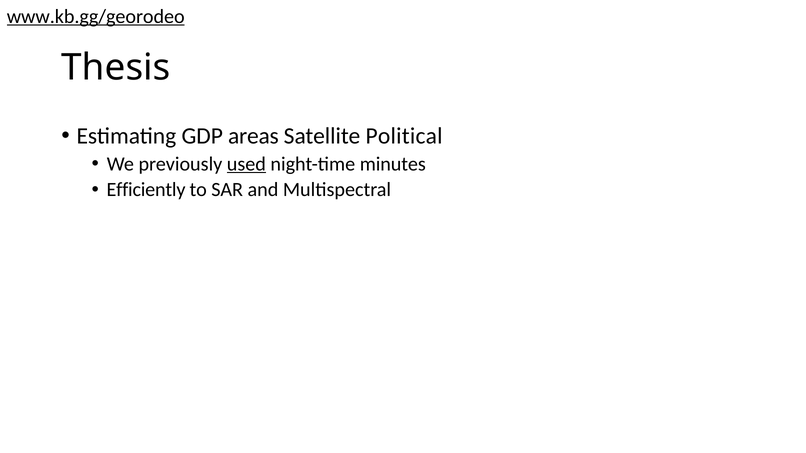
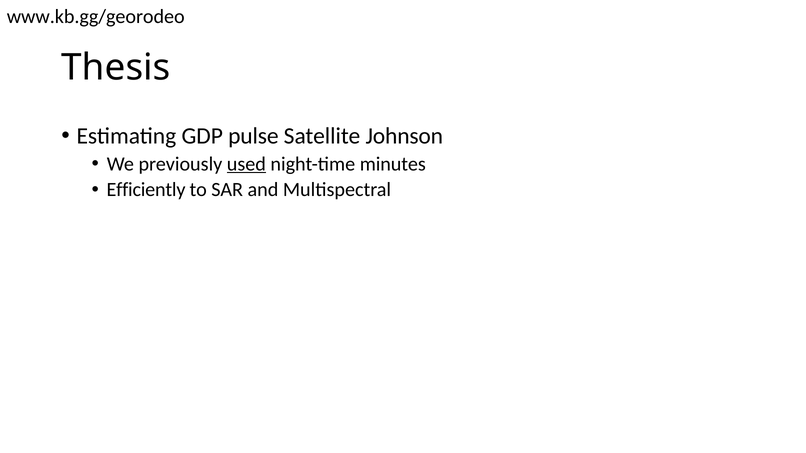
www.kb.gg/georodeo underline: present -> none
areas: areas -> pulse
Political: Political -> Johnson
